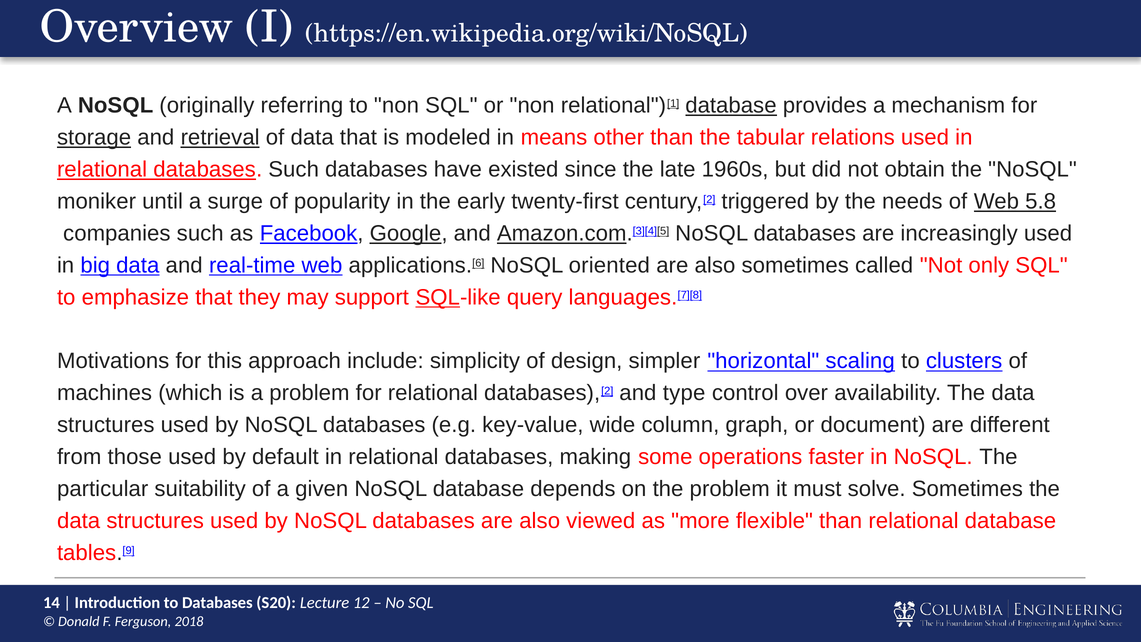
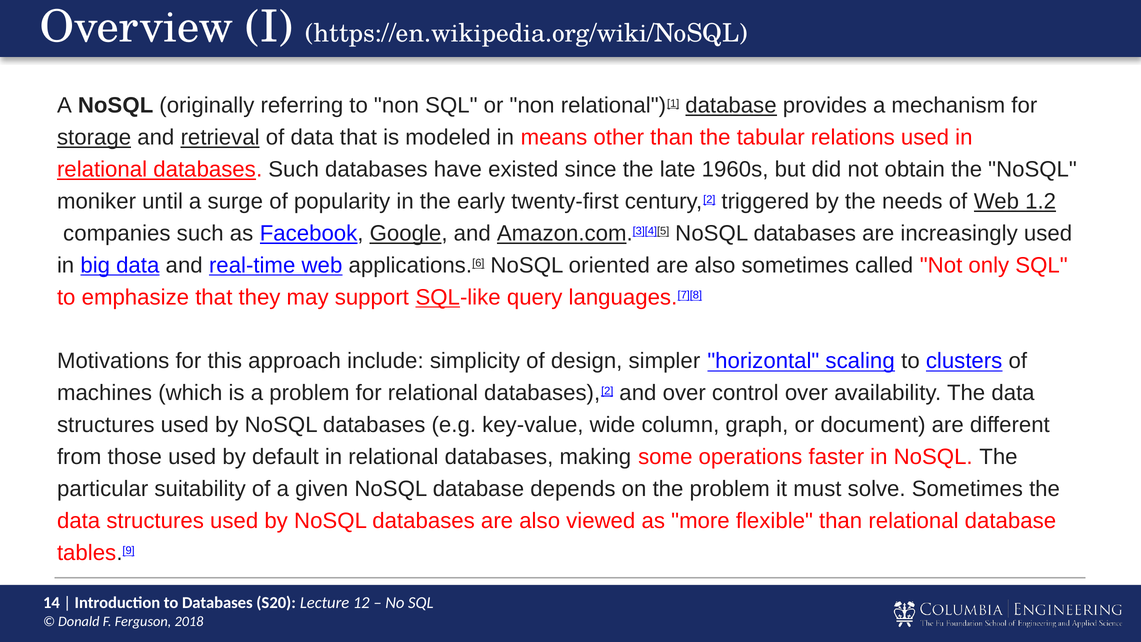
5.8: 5.8 -> 1.2
and type: type -> over
